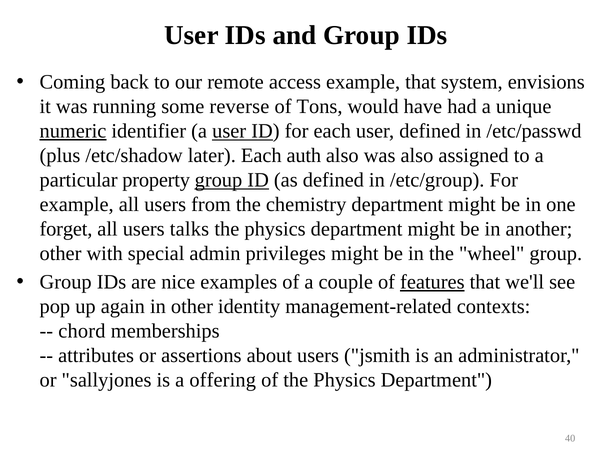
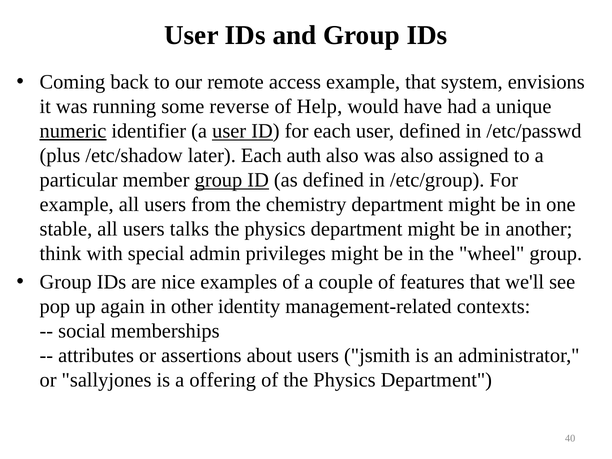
Tons: Tons -> Help
property: property -> member
forget: forget -> stable
other at (61, 253): other -> think
features underline: present -> none
chord: chord -> social
